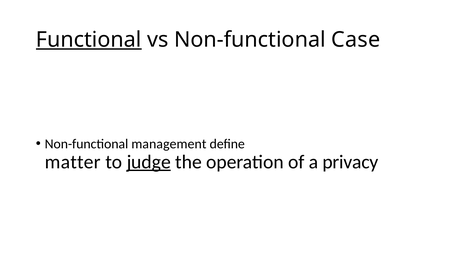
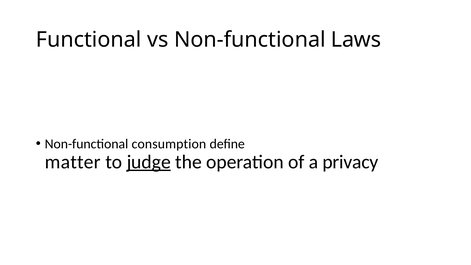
Functional underline: present -> none
Case: Case -> Laws
management: management -> consumption
